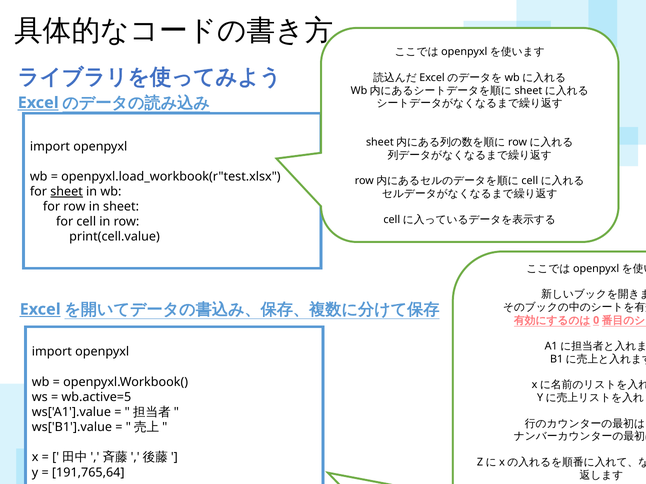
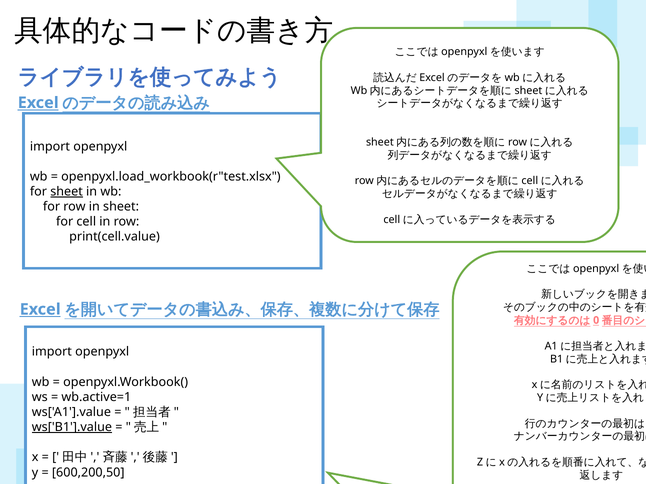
wb.active=5: wb.active=5 -> wb.active=1
ws['B1'].value underline: none -> present
191,765,64: 191,765,64 -> 600,200,50
